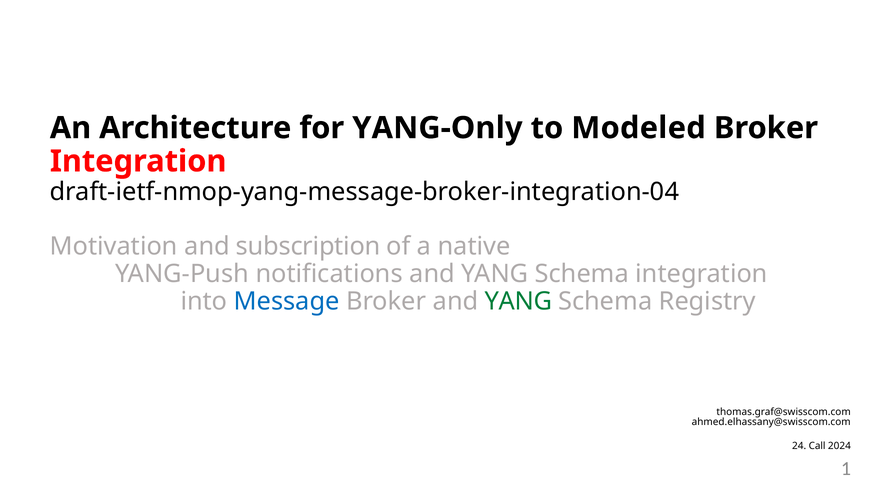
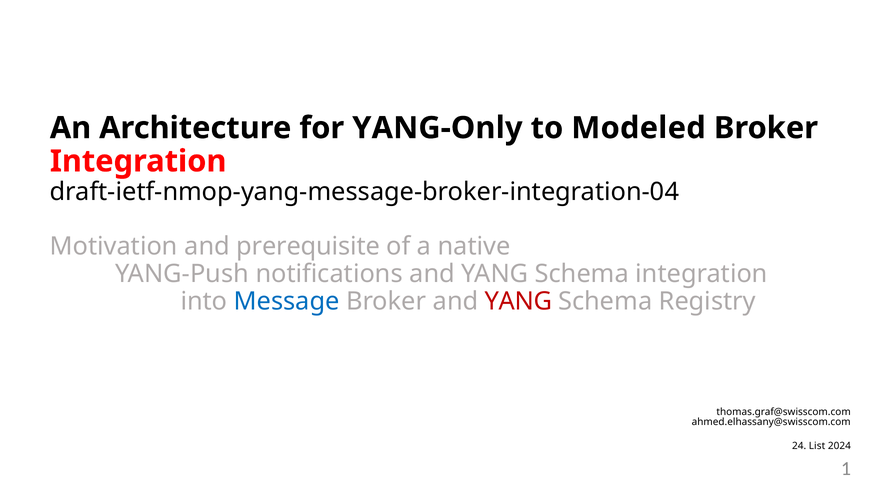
subscription: subscription -> prerequisite
YANG at (518, 301) colour: green -> red
Call: Call -> List
